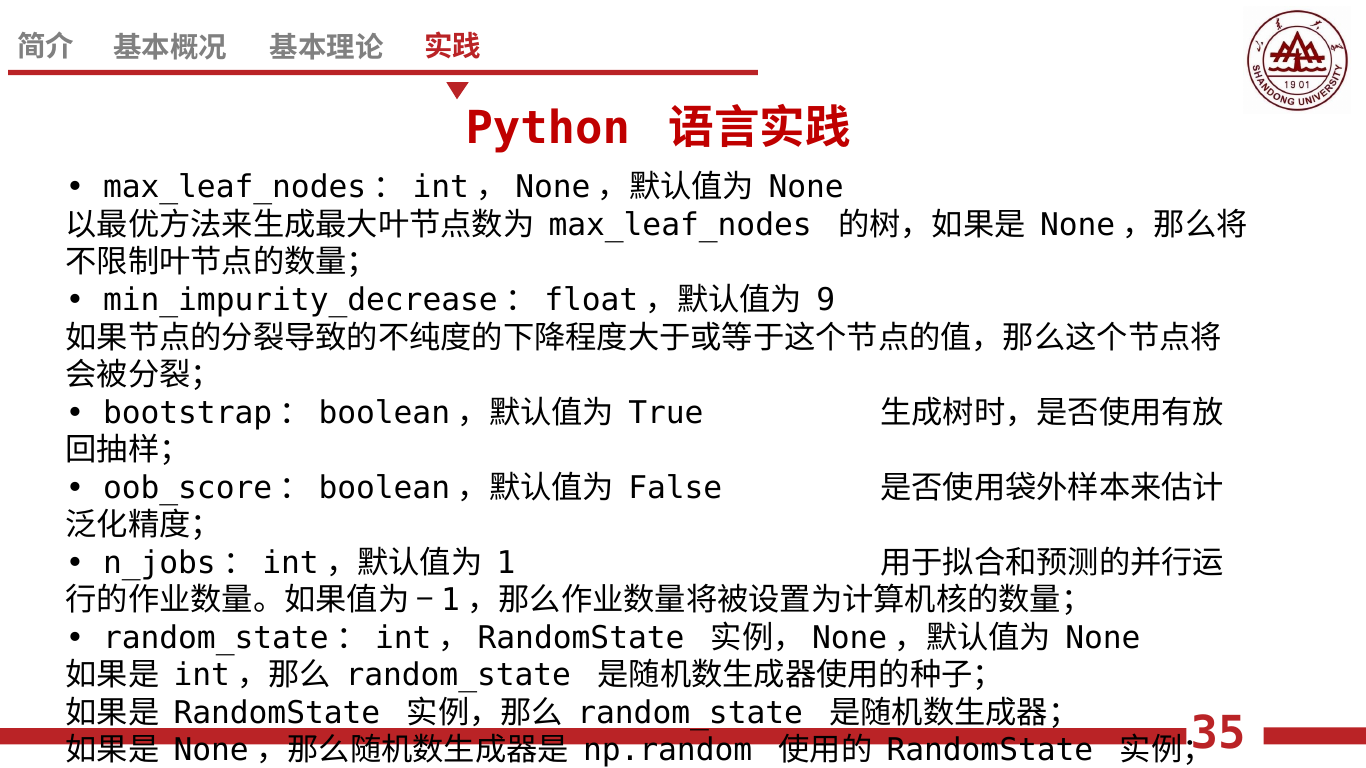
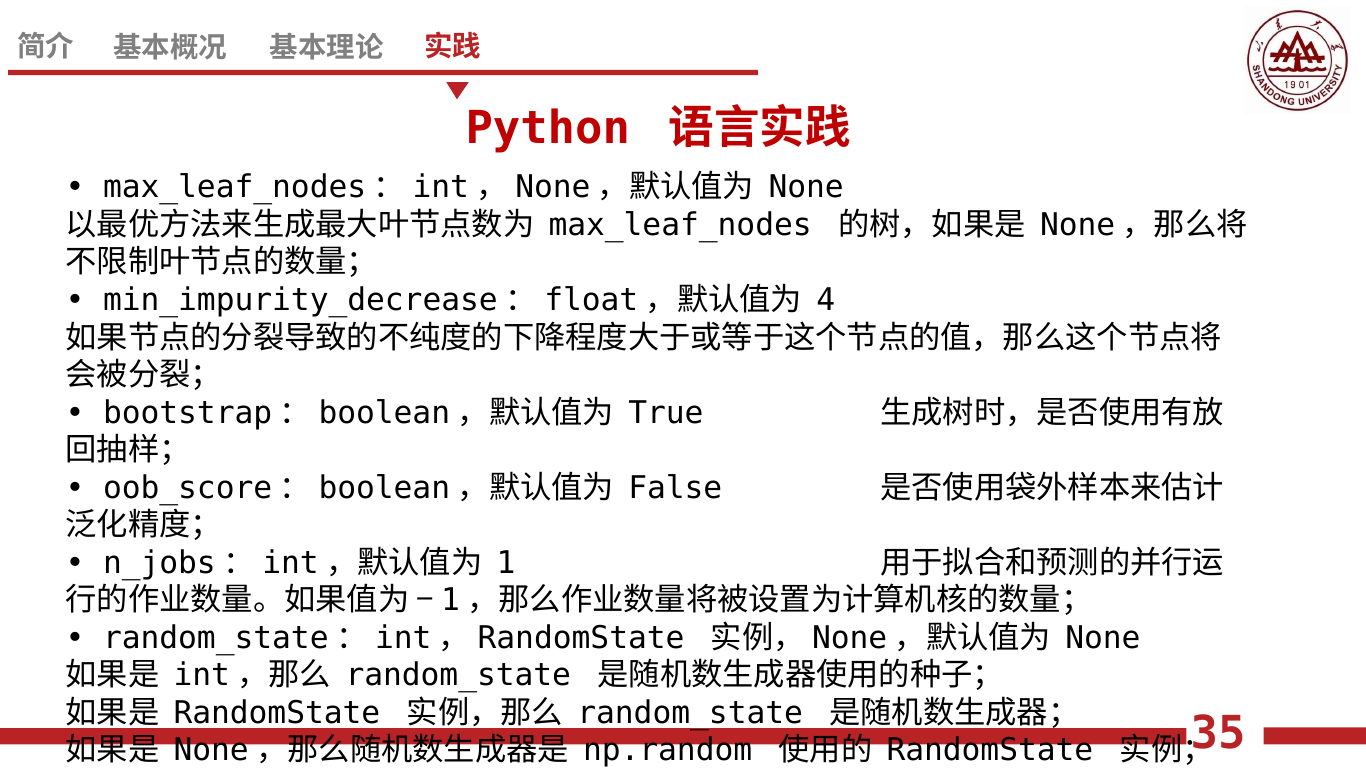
9: 9 -> 4
